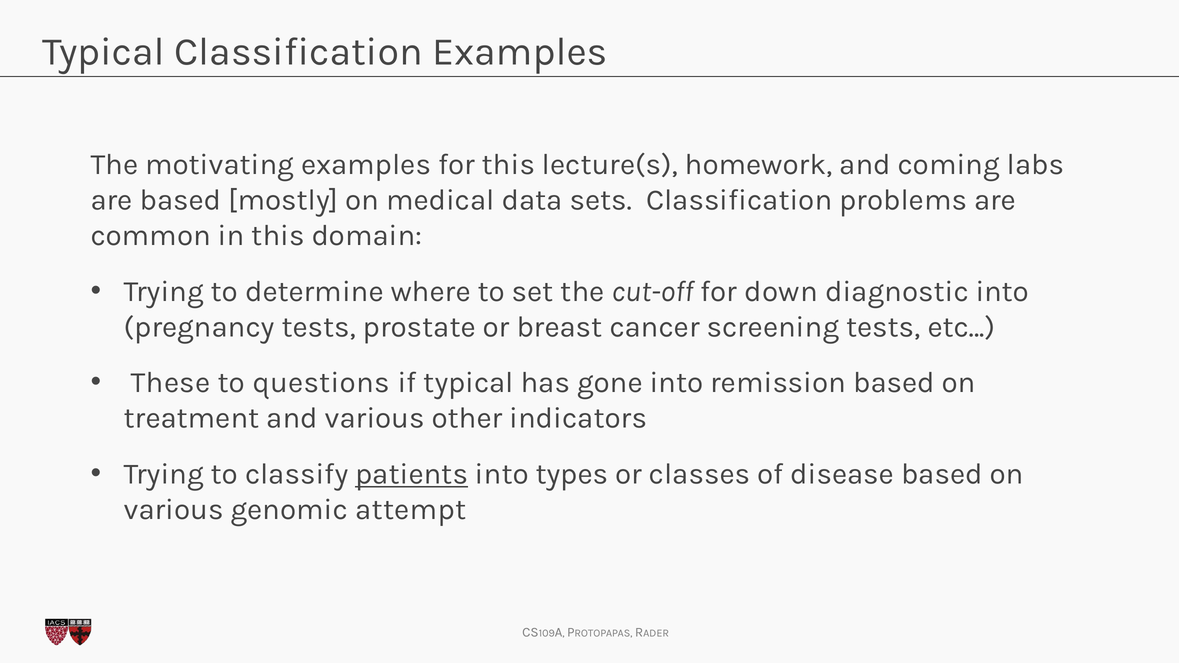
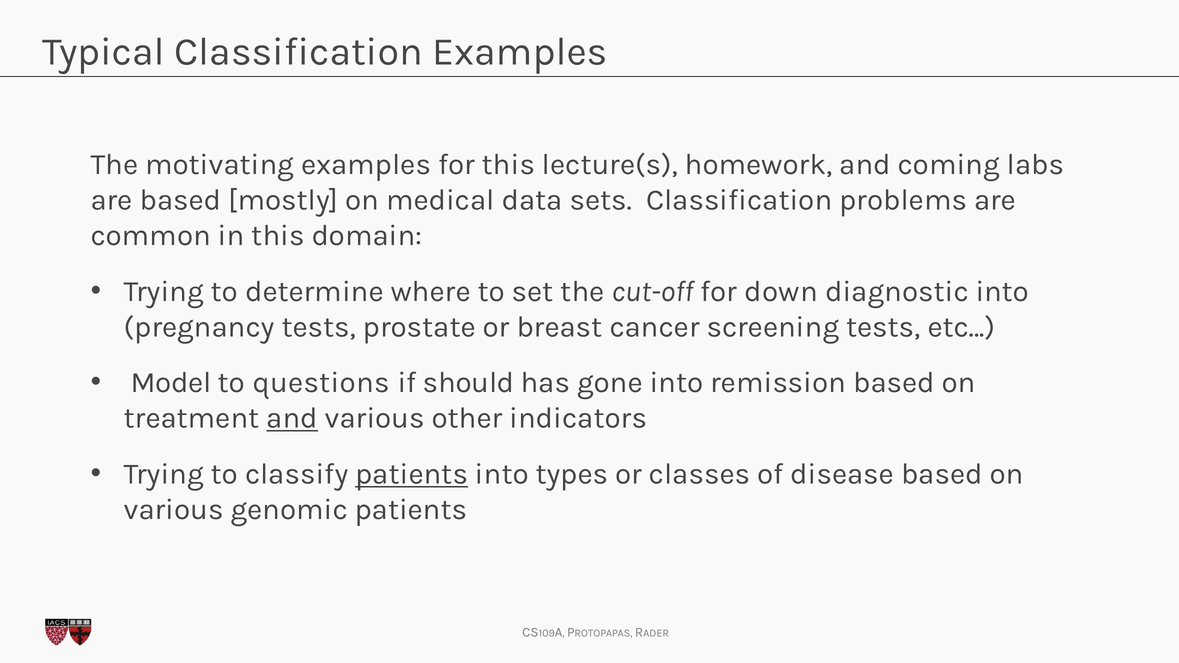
These: These -> Model
if typical: typical -> should
and at (292, 418) underline: none -> present
genomic attempt: attempt -> patients
